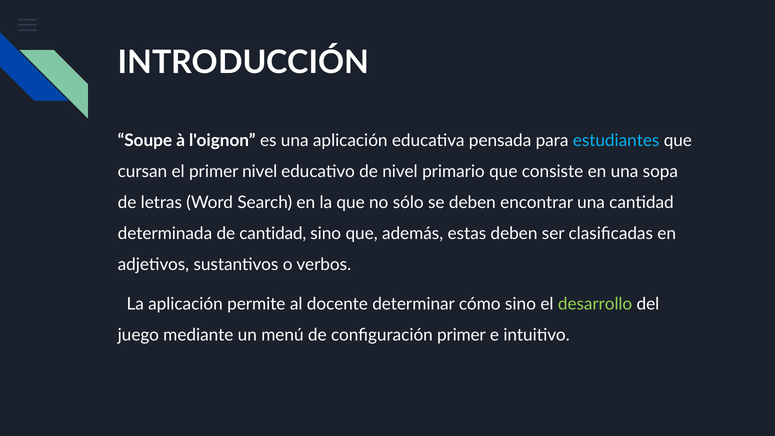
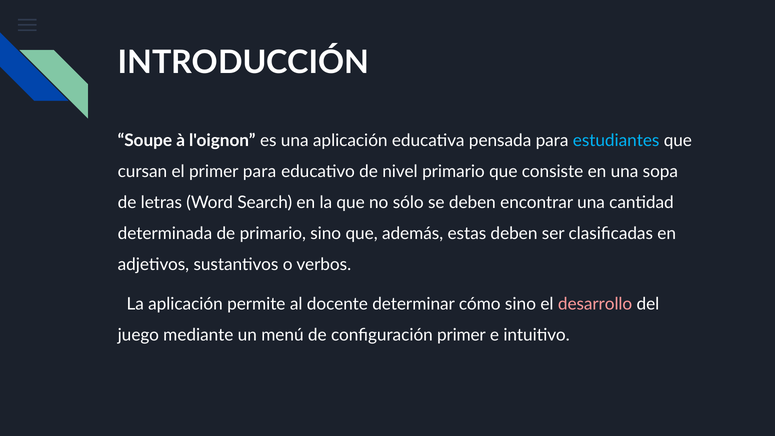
primer nivel: nivel -> para
de cantidad: cantidad -> primario
desarrollo colour: light green -> pink
